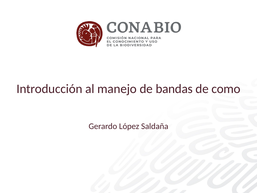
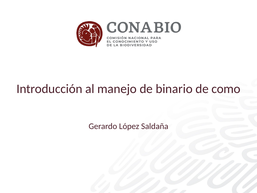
bandas: bandas -> binario
